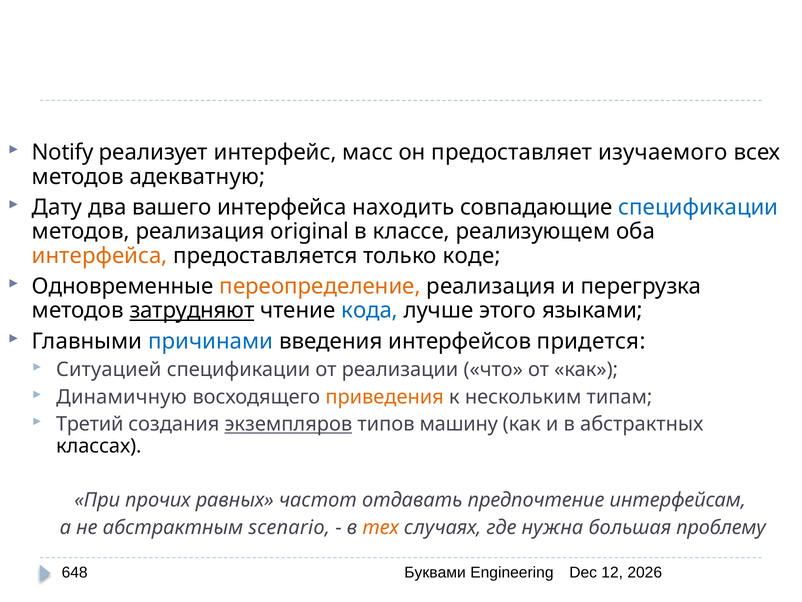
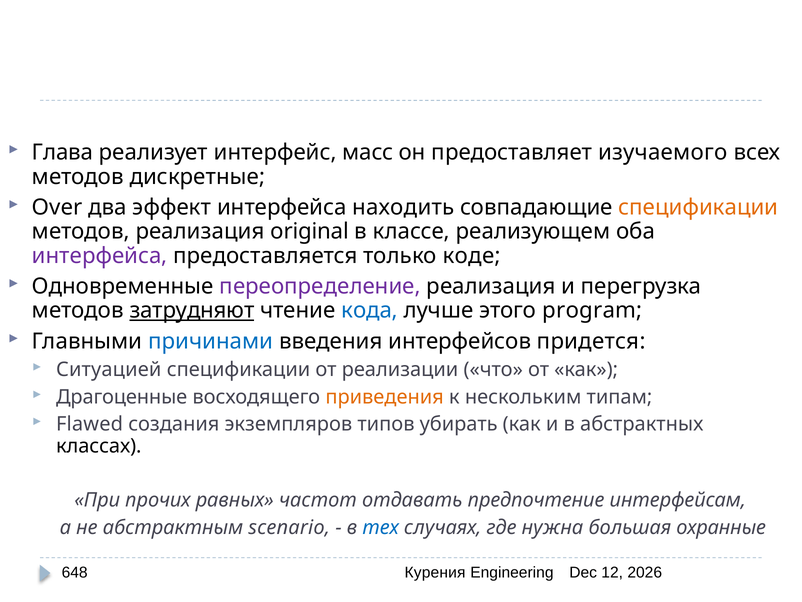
Notify: Notify -> Глава
адекватную: адекватную -> дискретные
Дату: Дату -> Over
вашего: вашего -> эффект
спецификации at (698, 207) colour: blue -> orange
интерфейса at (100, 255) colour: orange -> purple
переопределение colour: orange -> purple
языками: языками -> program
Динамичную: Динамичную -> Драгоценные
Третий: Третий -> Flawed
экземпляров underline: present -> none
машину: машину -> убирать
тех colour: orange -> blue
проблему: проблему -> охранные
Буквами: Буквами -> Курения
